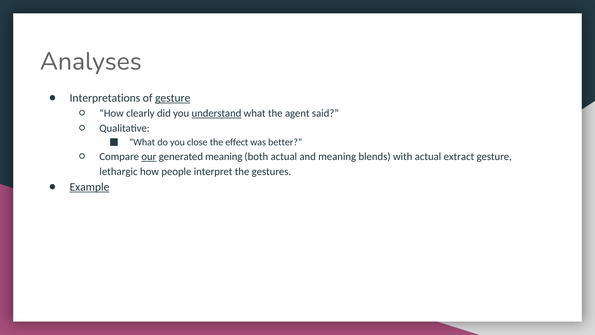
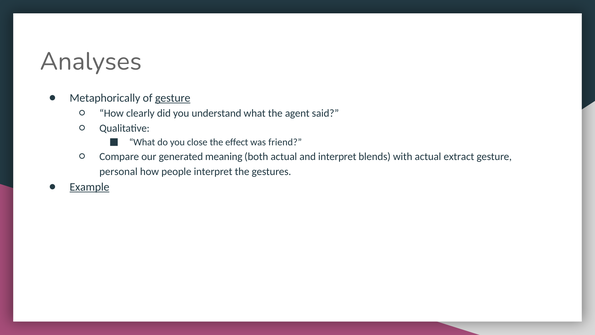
Interpretations: Interpretations -> Metaphorically
understand underline: present -> none
better: better -> friend
our underline: present -> none
and meaning: meaning -> interpret
lethargic: lethargic -> personal
